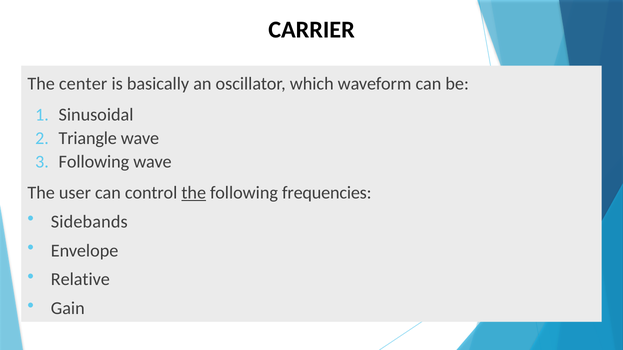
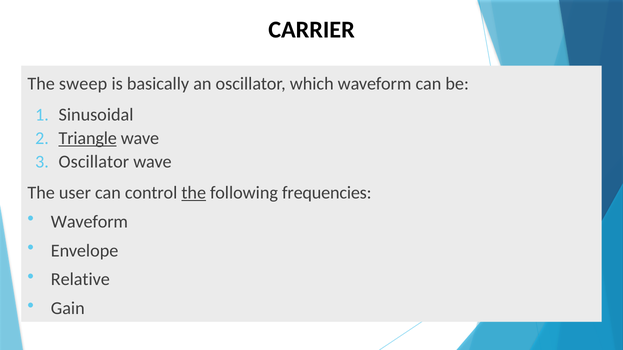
center: center -> sweep
Triangle underline: none -> present
Following at (94, 162): Following -> Oscillator
Sidebands at (89, 222): Sidebands -> Waveform
